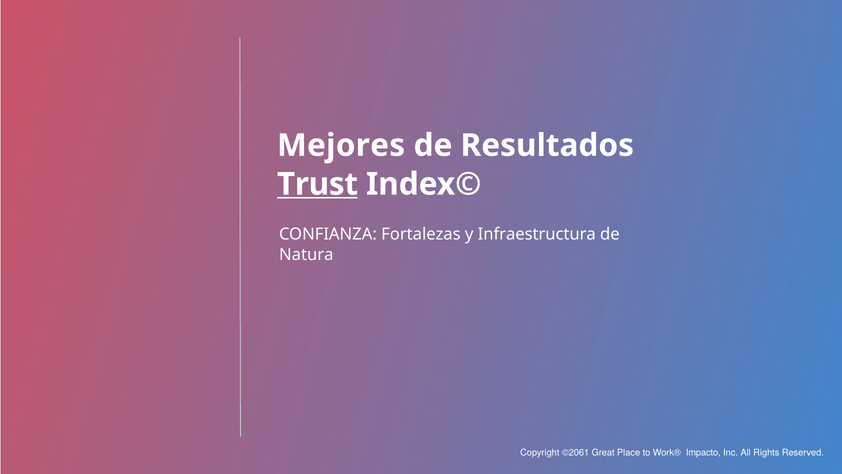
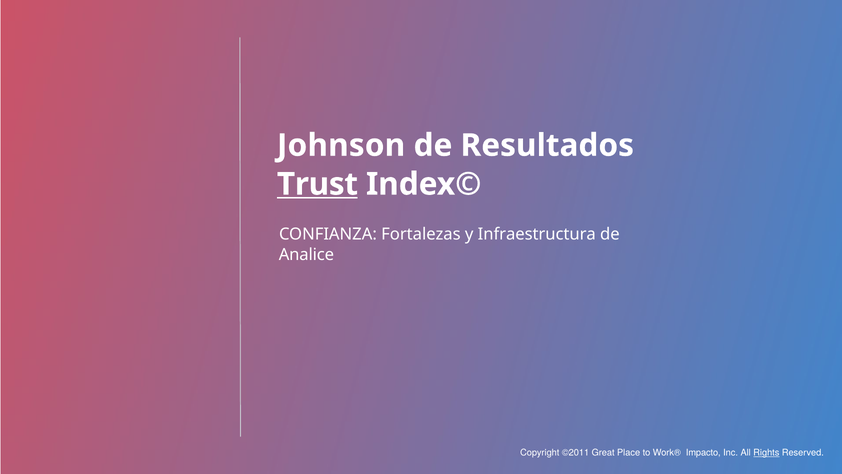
Mejores: Mejores -> Johnson
Natura: Natura -> Analice
©2061: ©2061 -> ©2011
Rights underline: none -> present
